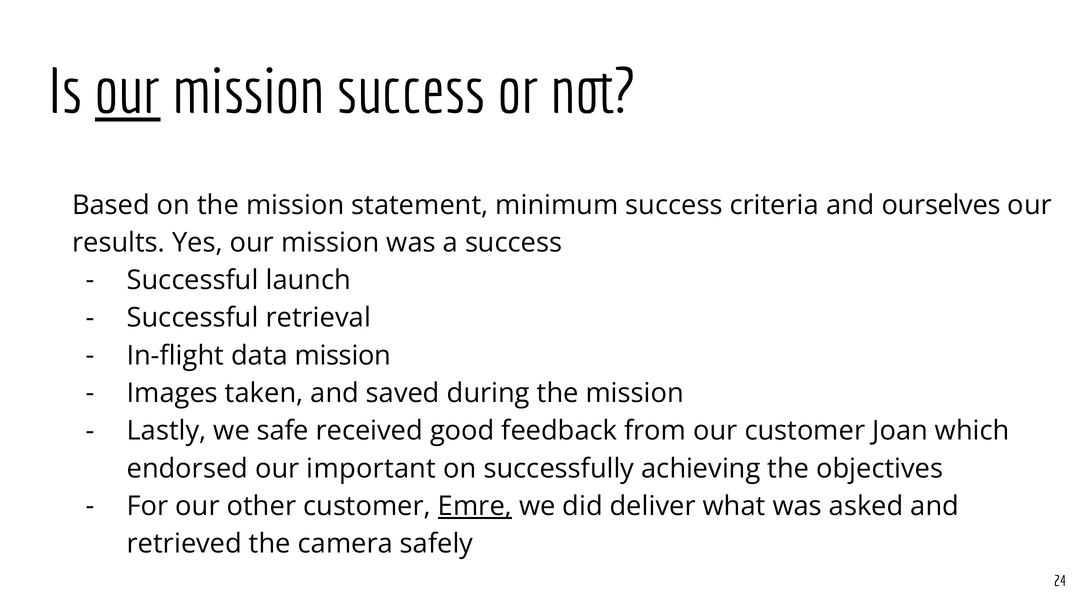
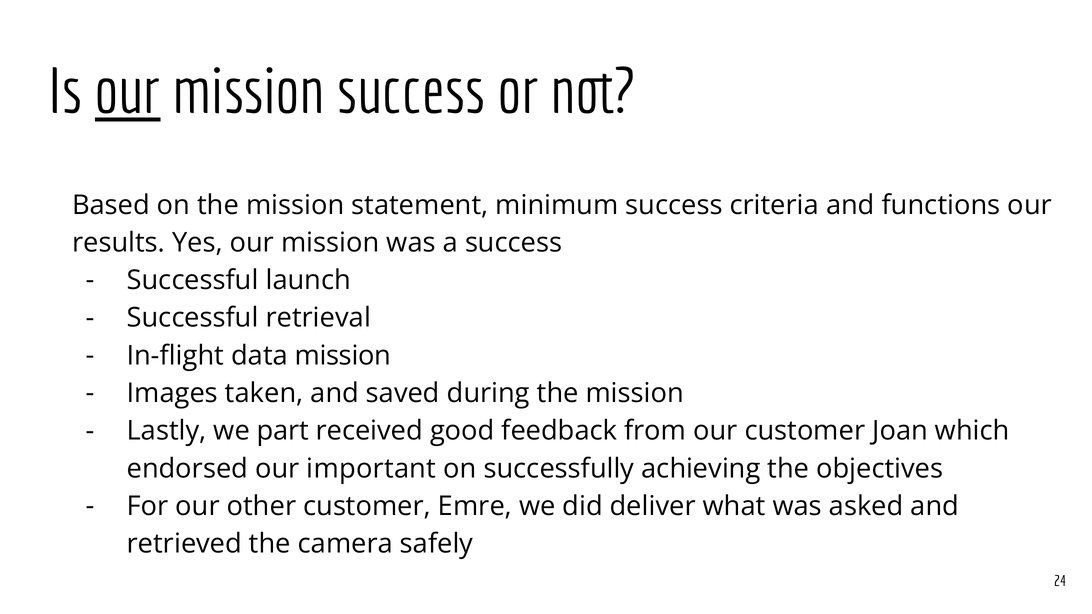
ourselves: ourselves -> functions
safe: safe -> part
Emre underline: present -> none
